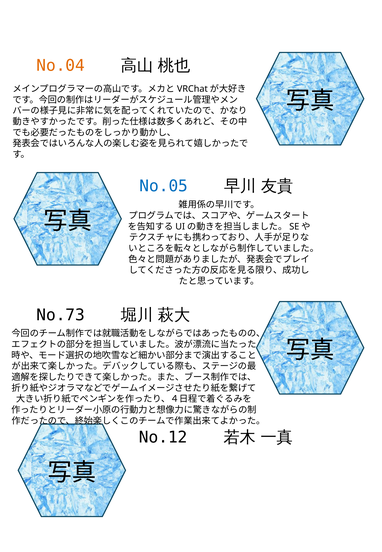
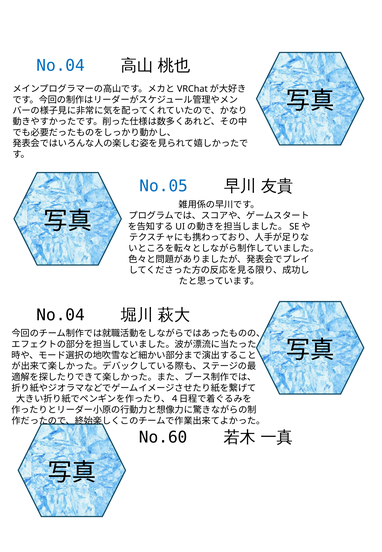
No.04 at (61, 66) colour: orange -> blue
No.73 at (61, 315): No.73 -> No.04
No.12: No.12 -> No.60
